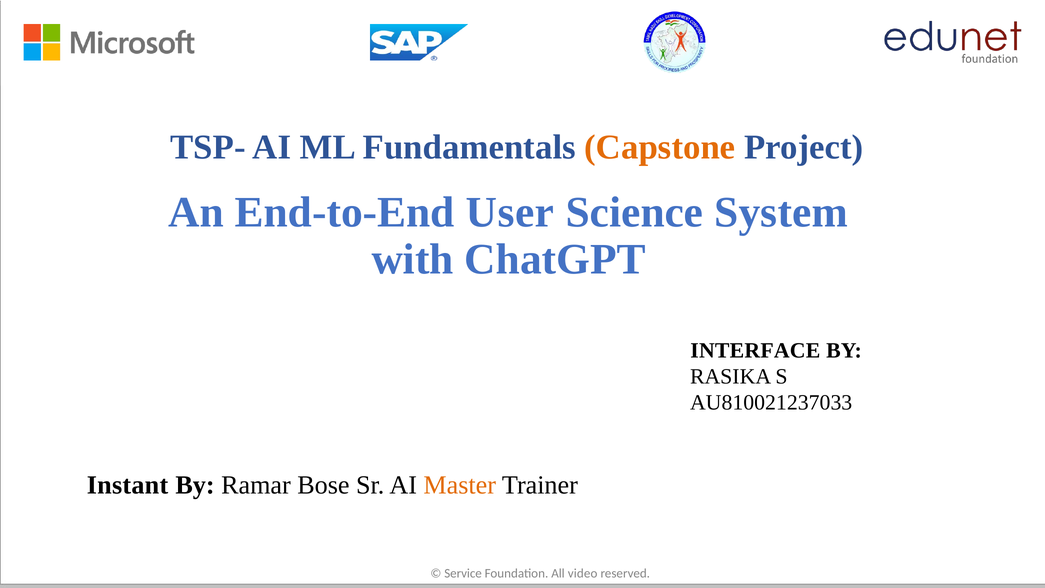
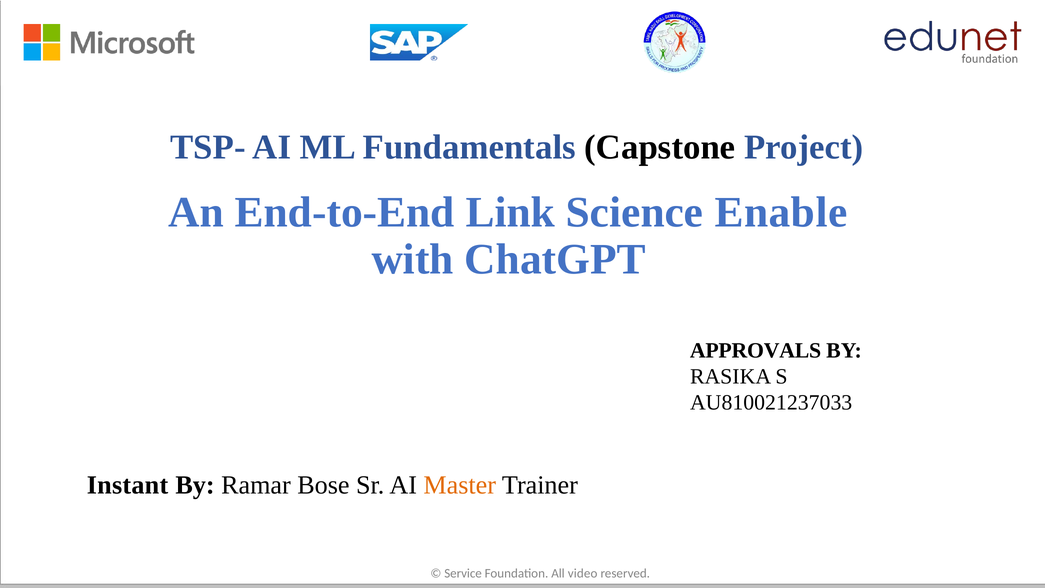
Capstone colour: orange -> black
User: User -> Link
System: System -> Enable
INTERFACE: INTERFACE -> APPROVALS
